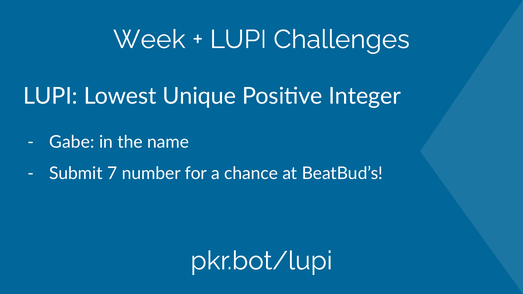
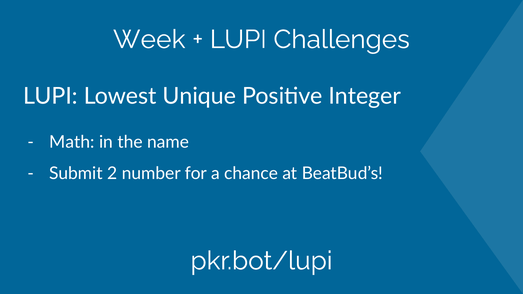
Gabe: Gabe -> Math
7: 7 -> 2
